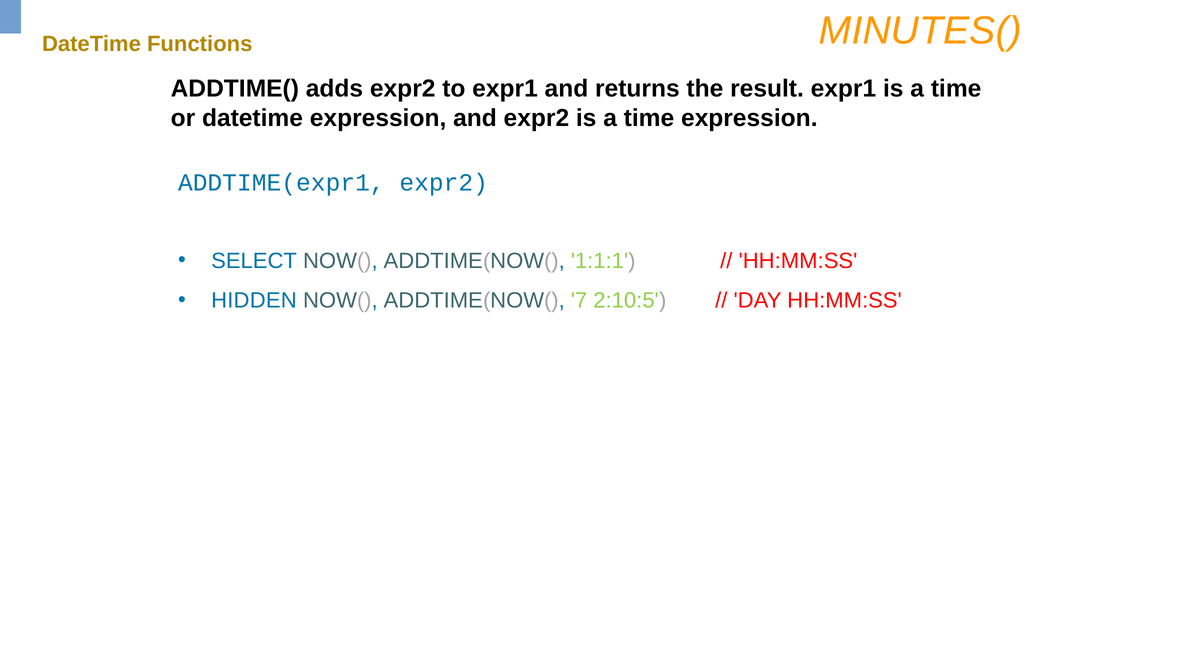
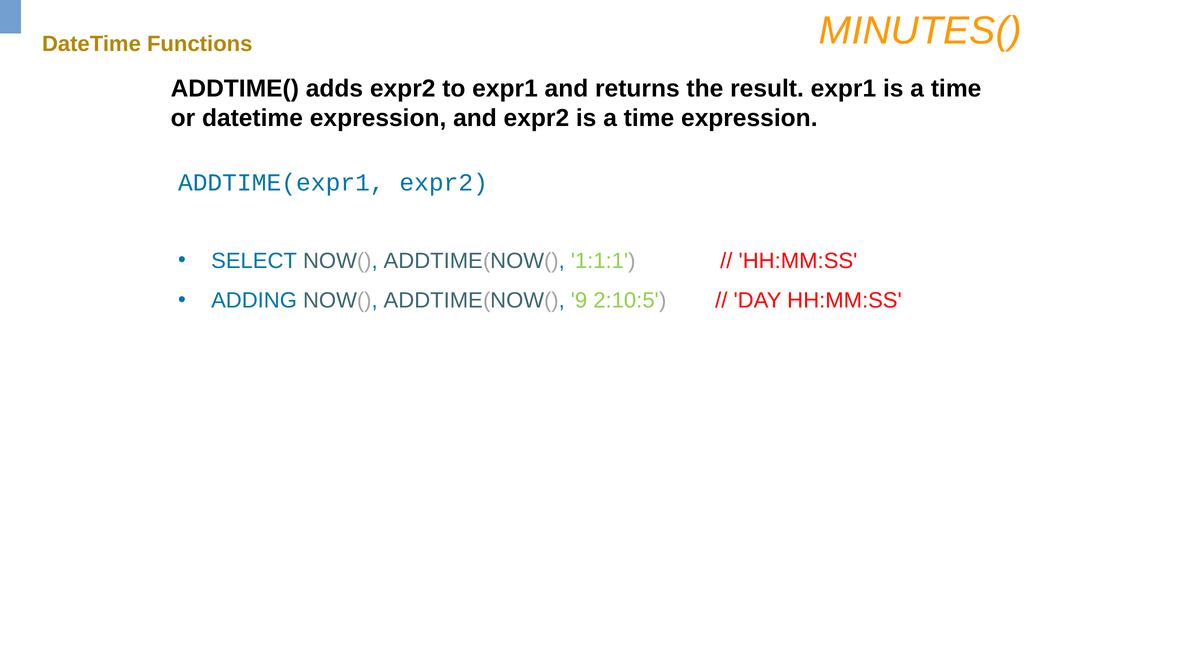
HIDDEN: HIDDEN -> ADDING
7: 7 -> 9
